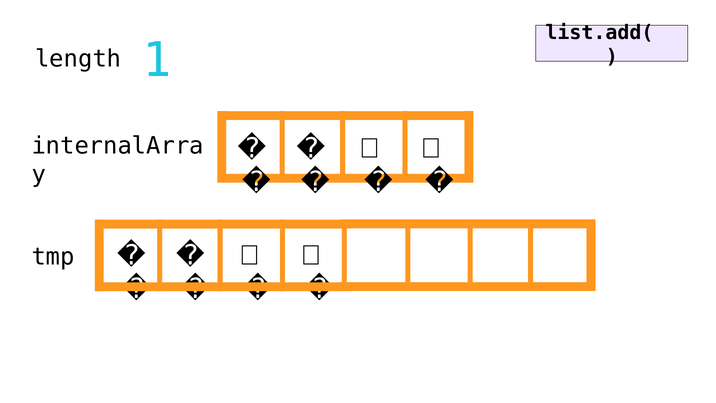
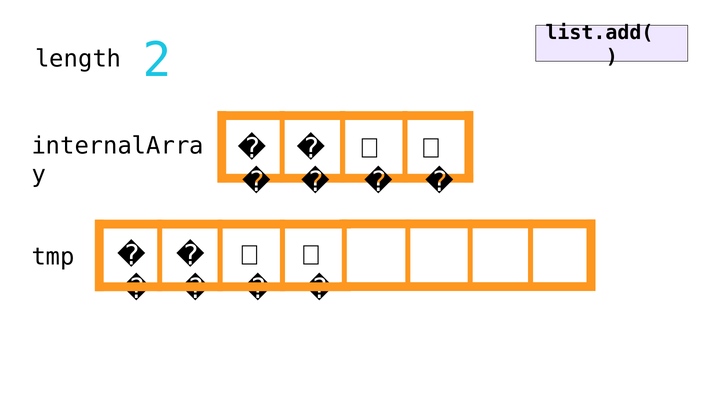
1: 1 -> 2
